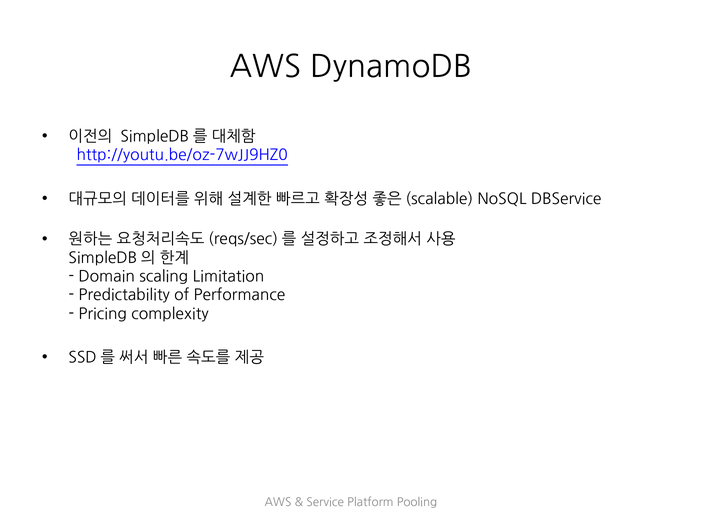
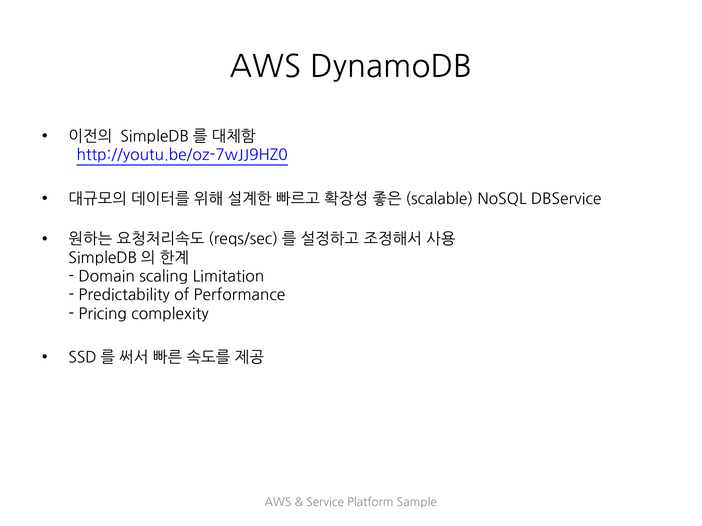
Pooling: Pooling -> Sample
